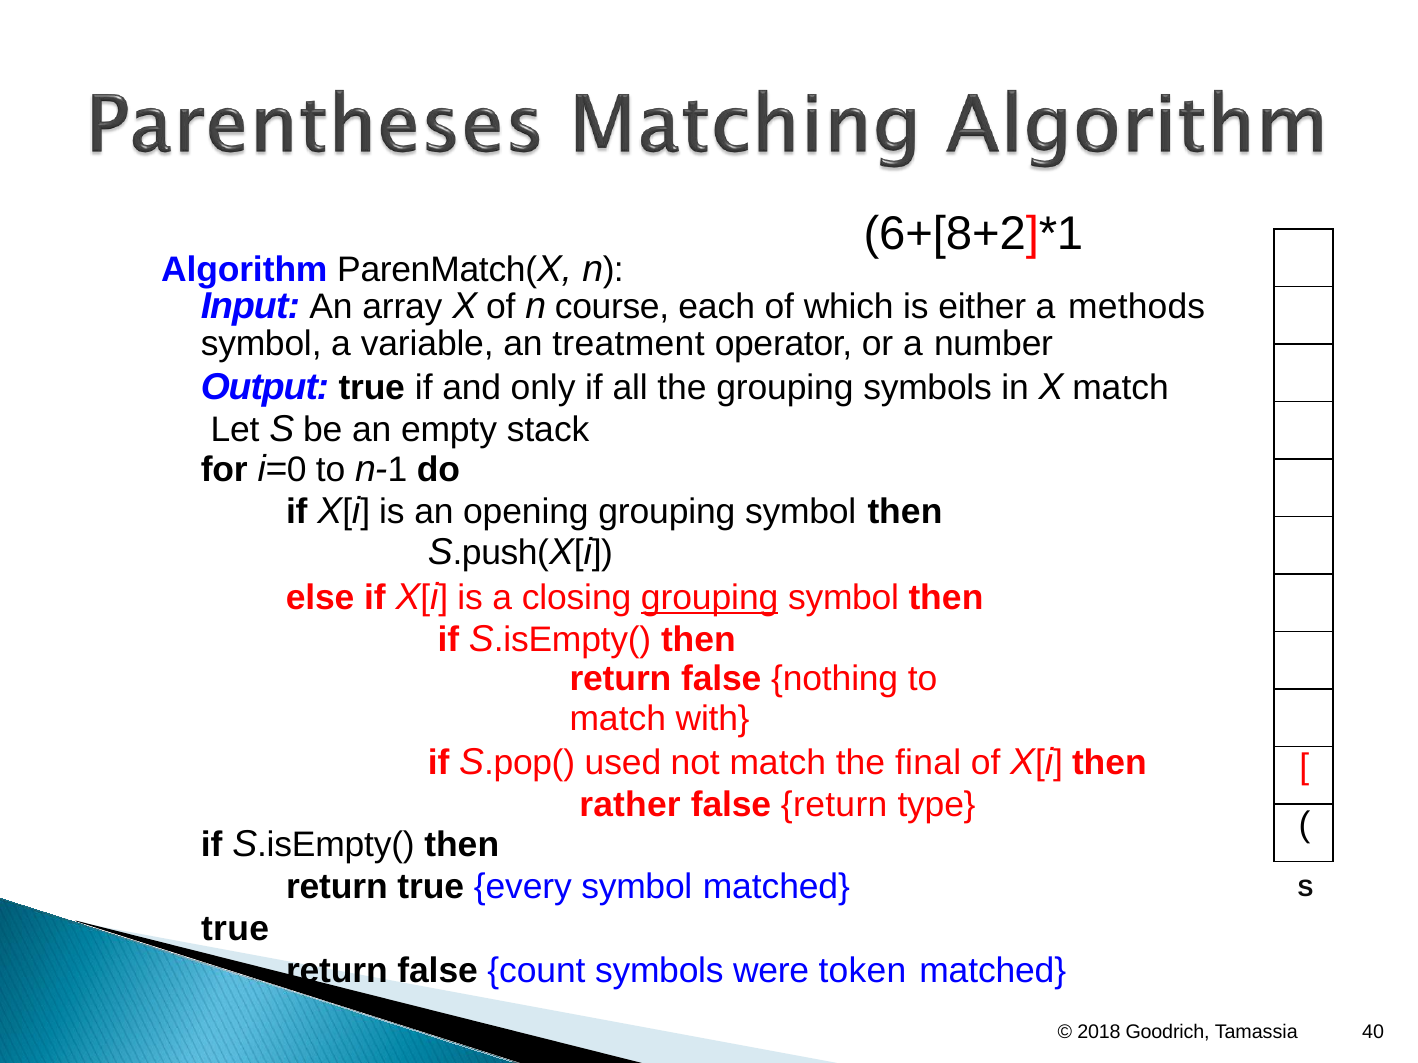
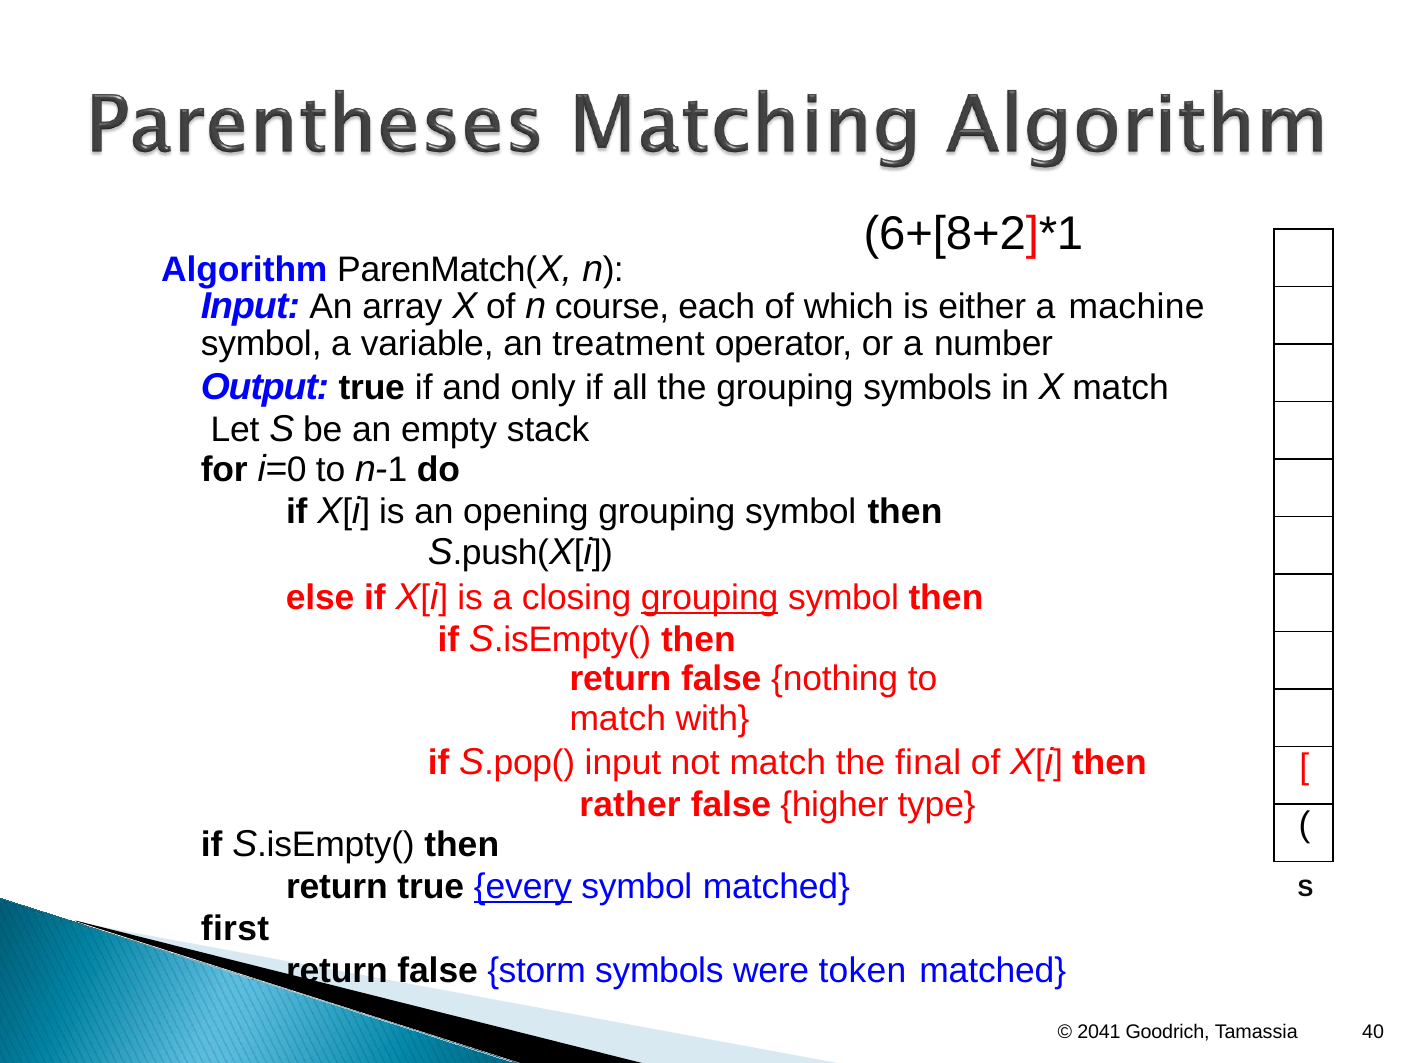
methods: methods -> machine
S.pop( used: used -> input
false return: return -> higher
every underline: none -> present
true at (235, 929): true -> first
count: count -> storm
2018: 2018 -> 2041
